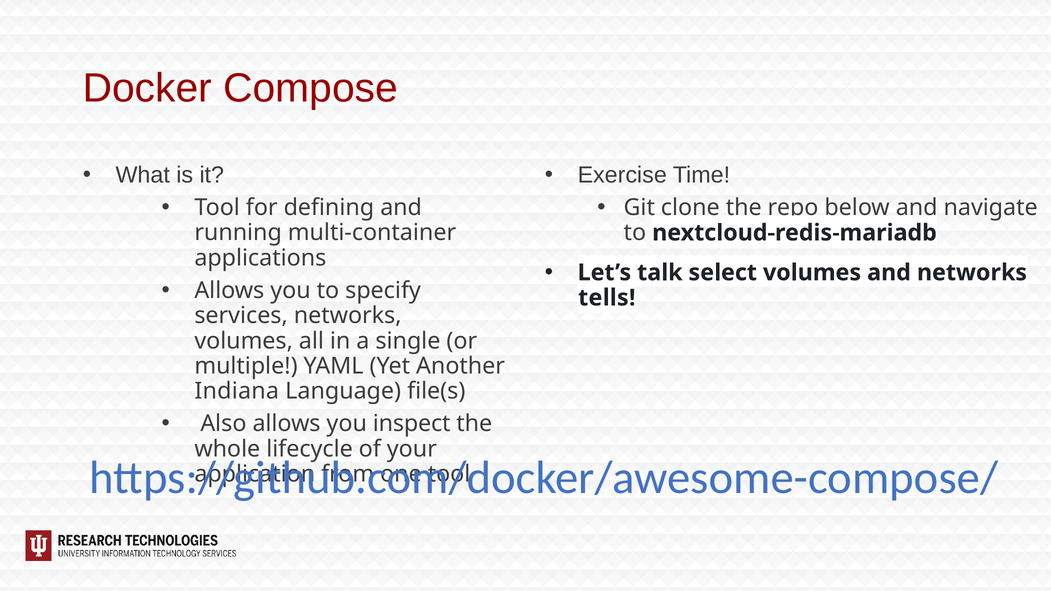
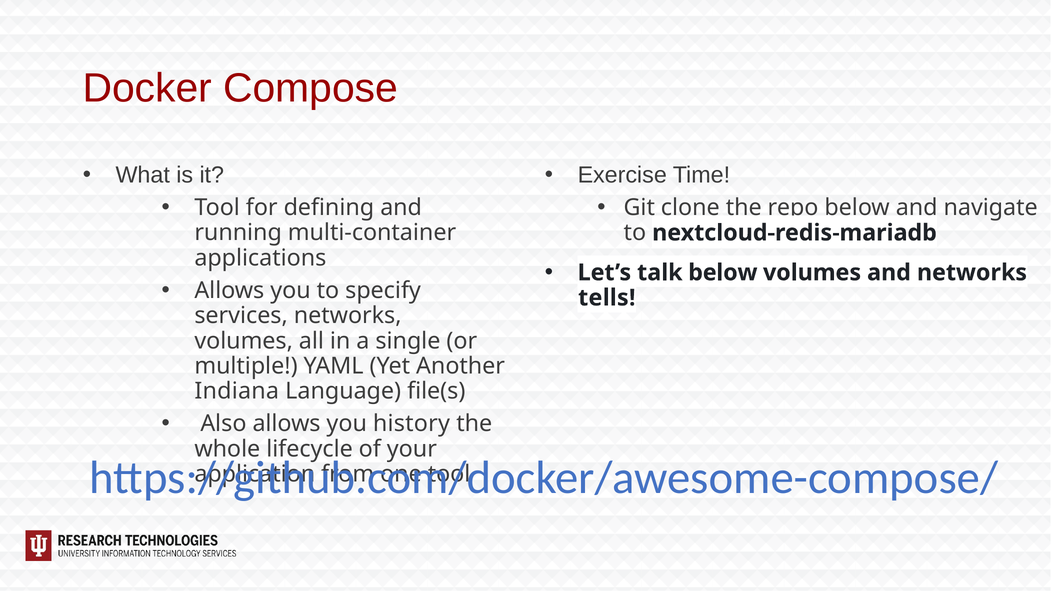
talk select: select -> below
inspect: inspect -> history
